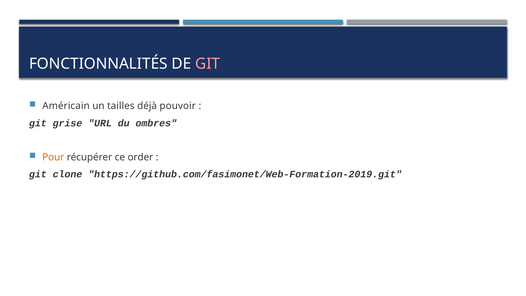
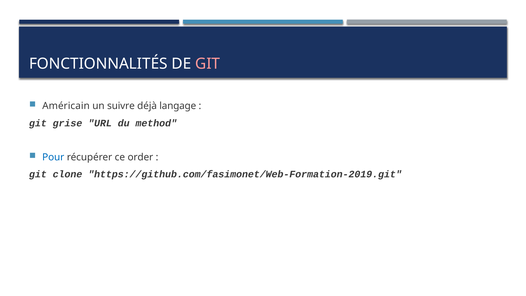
tailles: tailles -> suivre
pouvoir: pouvoir -> langage
ombres: ombres -> method
Pour colour: orange -> blue
